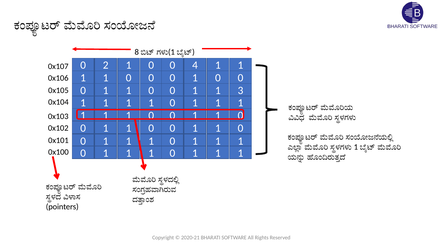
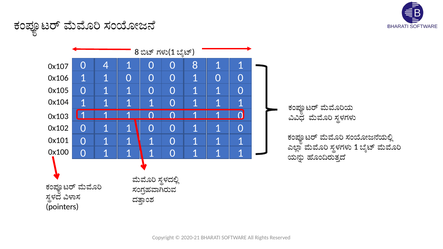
2: 2 -> 4
0 4: 4 -> 8
3 at (241, 90): 3 -> 0
